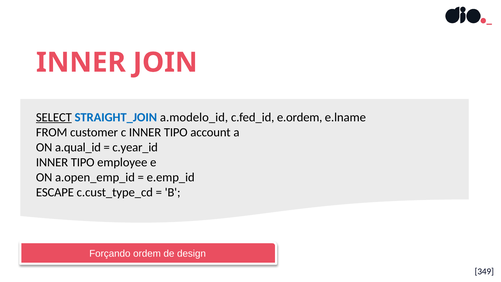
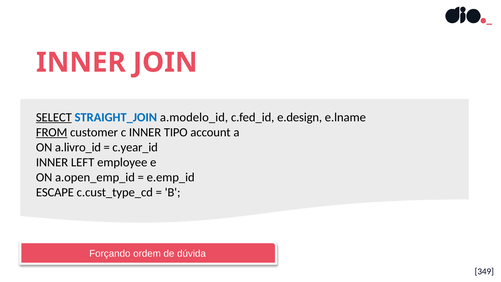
e.ordem: e.ordem -> e.design
FROM underline: none -> present
a.qual_id: a.qual_id -> a.livro_id
TIPO at (83, 162): TIPO -> LEFT
design: design -> dúvida
